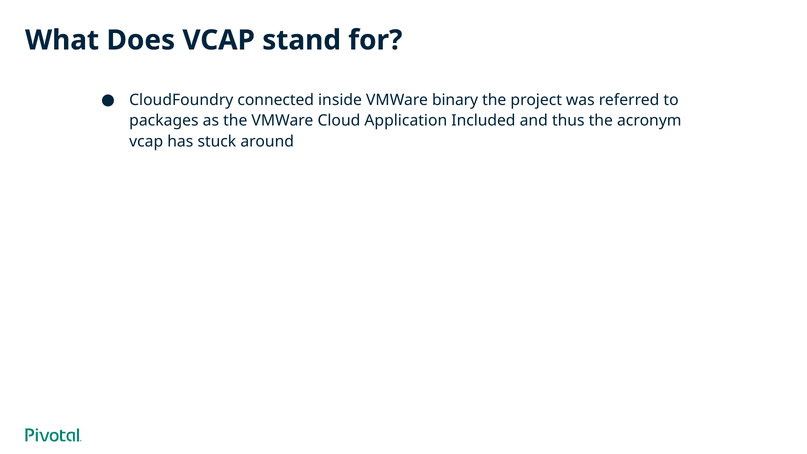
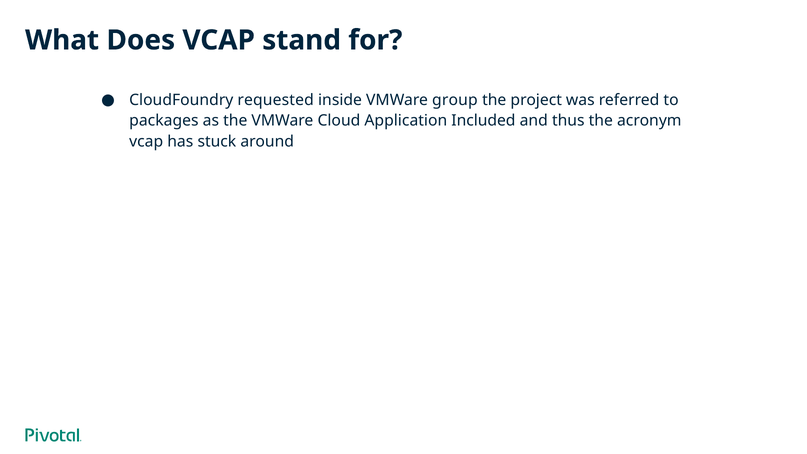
connected: connected -> requested
binary: binary -> group
